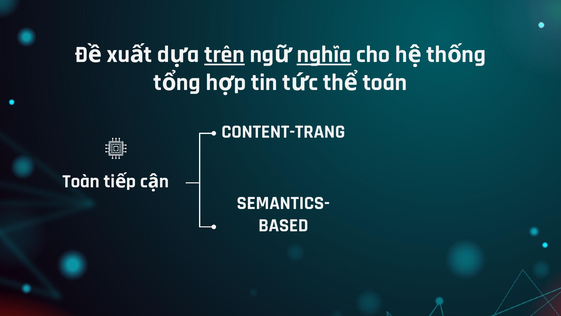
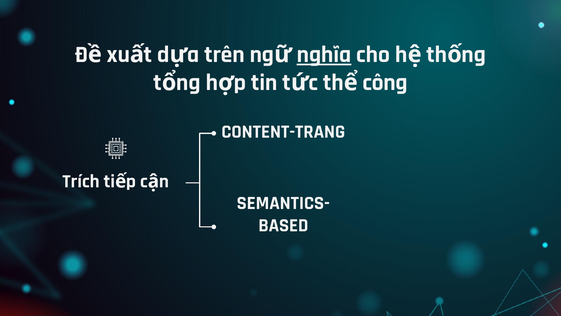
trên underline: present -> none
toán: toán -> công
Toàn: Toàn -> Trích
